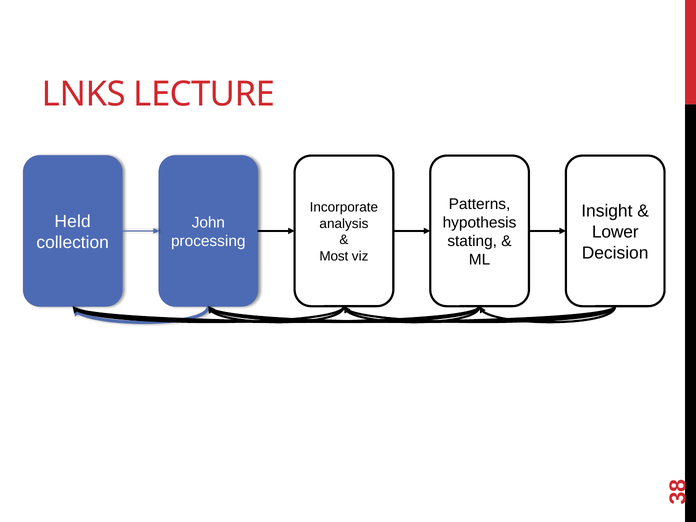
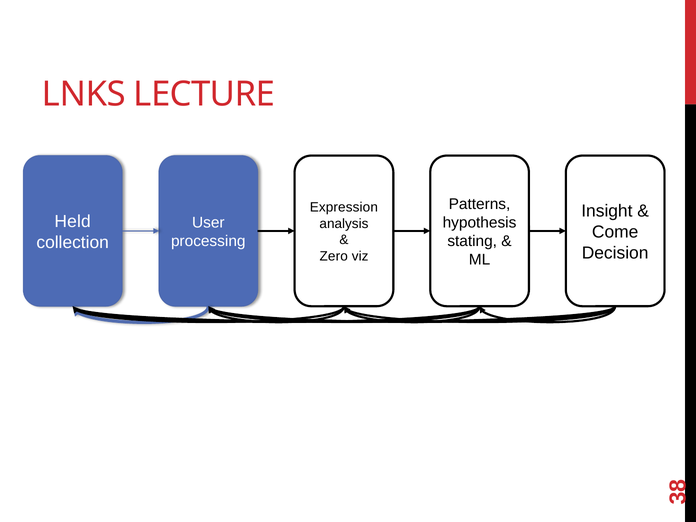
Incorporate: Incorporate -> Expression
John: John -> User
Lower: Lower -> Come
Most: Most -> Zero
